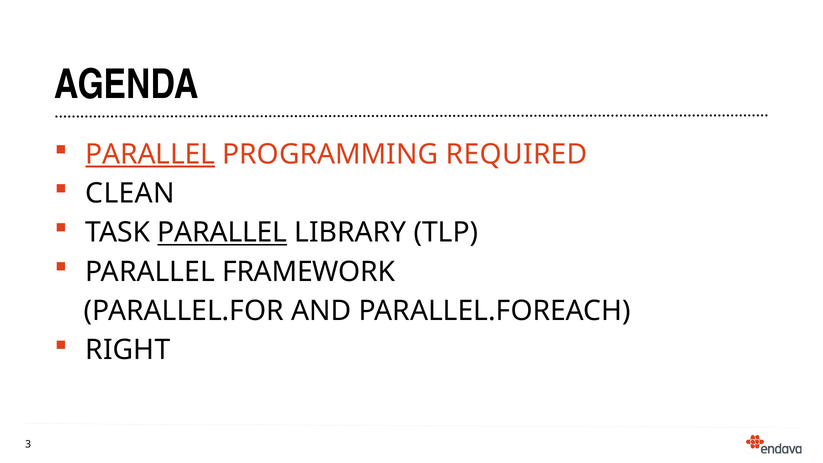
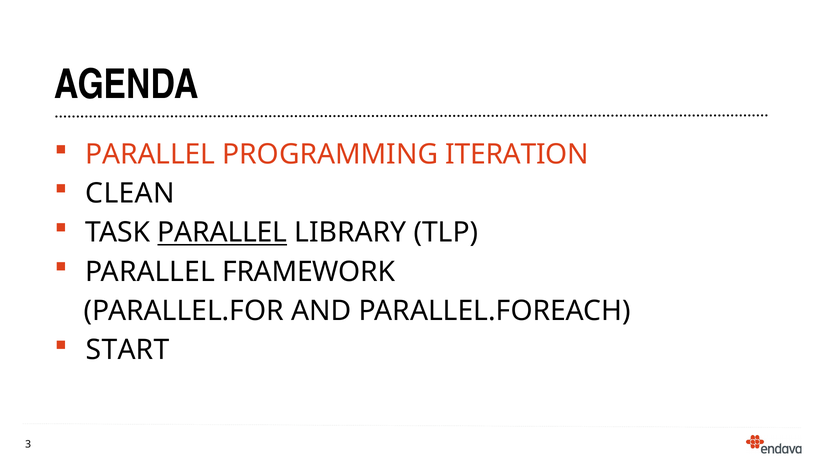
PARALLEL at (150, 154) underline: present -> none
REQUIRED: REQUIRED -> ITERATION
RIGHT: RIGHT -> START
